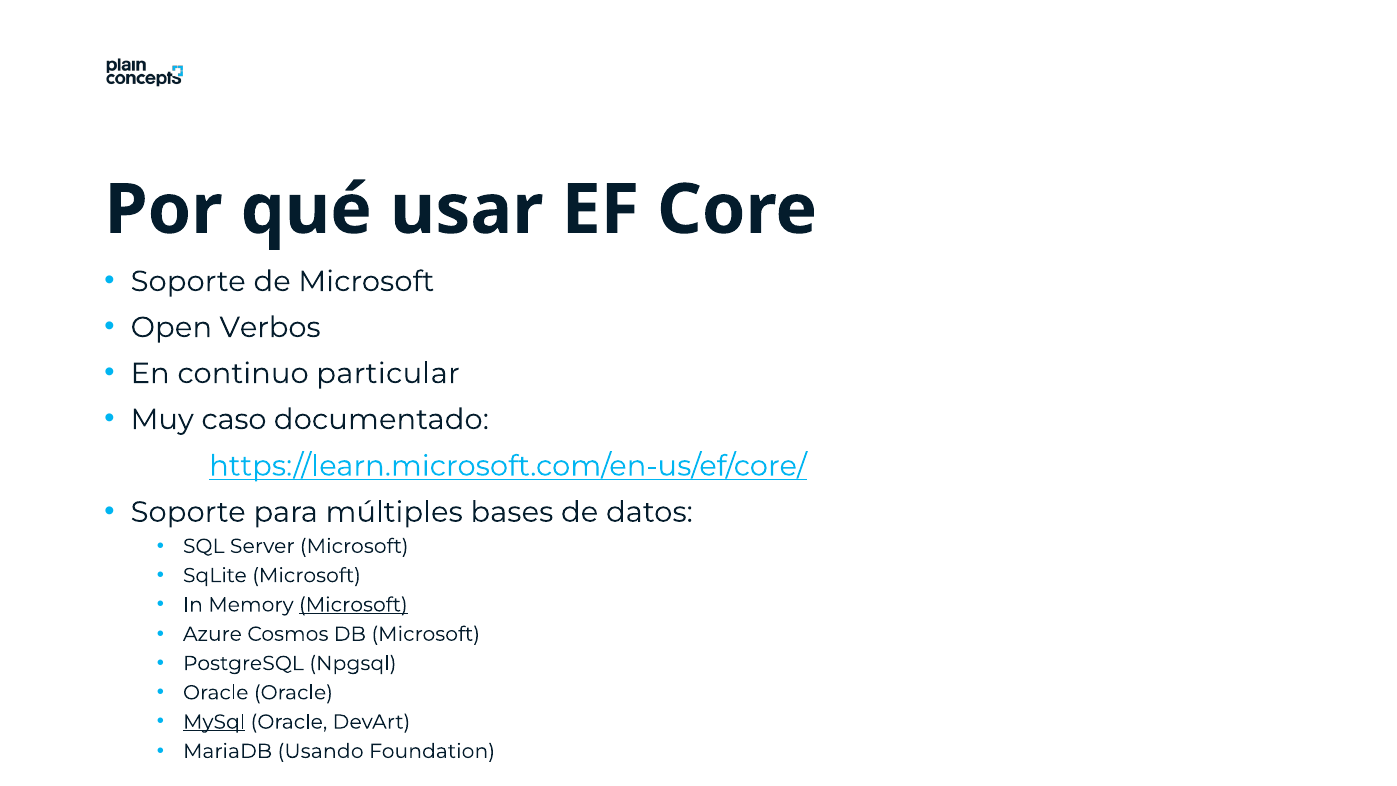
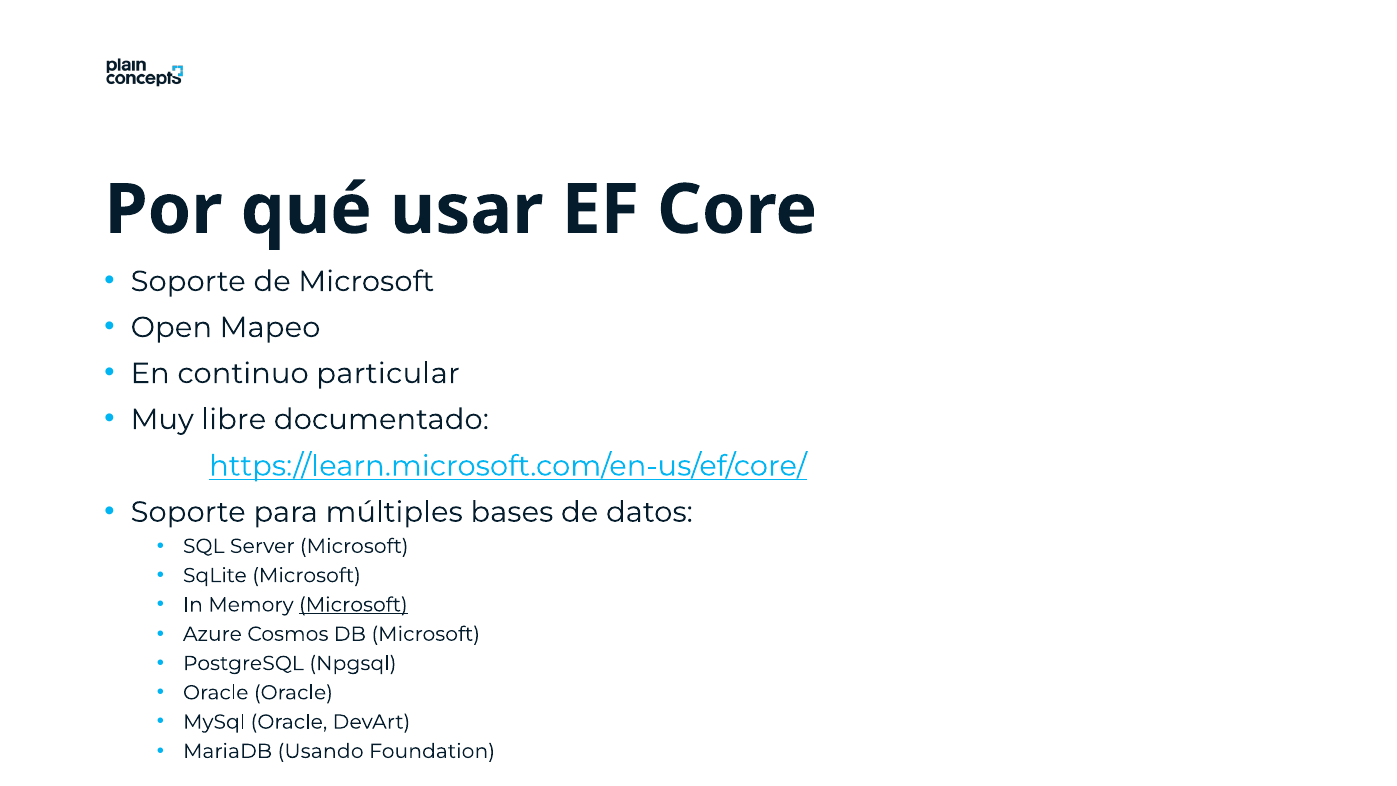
Verbos: Verbos -> Mapeo
caso: caso -> libre
MySql underline: present -> none
